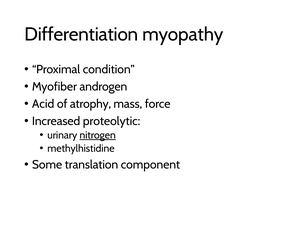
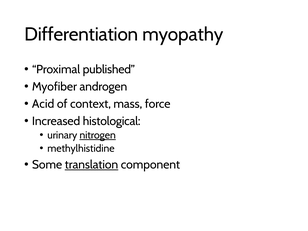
condition: condition -> published
atrophy: atrophy -> context
proteolytic: proteolytic -> histological
translation underline: none -> present
